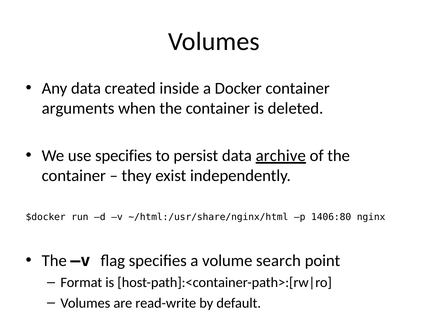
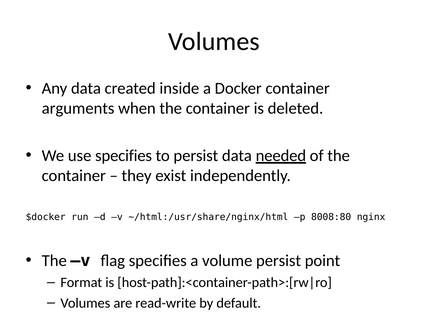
archive: archive -> needed
1406:80: 1406:80 -> 8008:80
volume search: search -> persist
